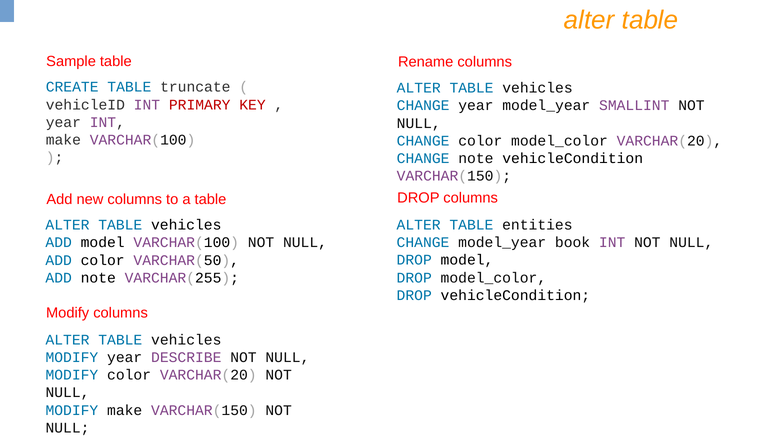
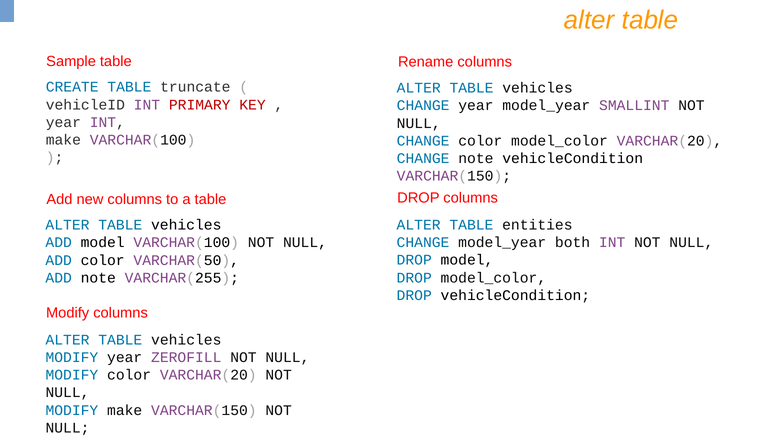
book: book -> both
DESCRIBE: DESCRIBE -> ZEROFILL
